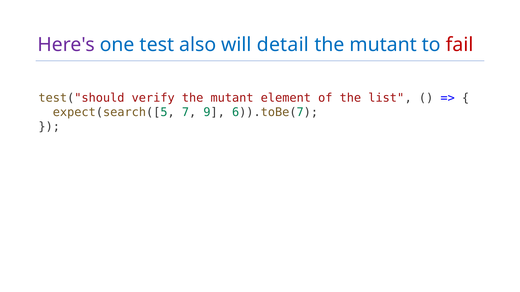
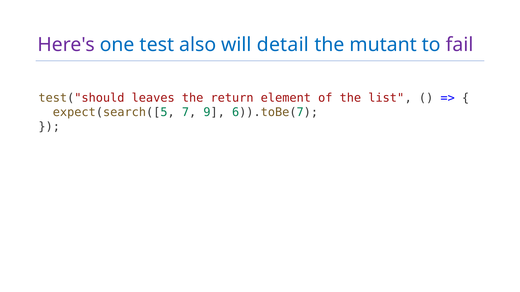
fail colour: red -> purple
verify: verify -> leaves
mutant at (232, 98): mutant -> return
